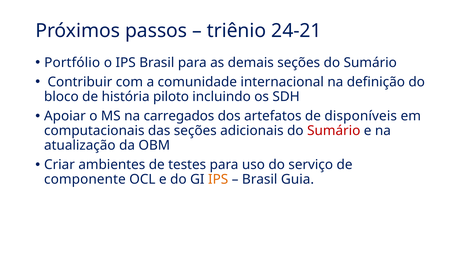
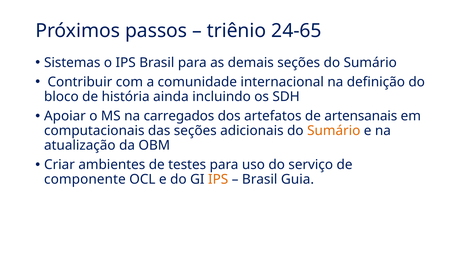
24-21: 24-21 -> 24-65
Portfólio: Portfólio -> Sistemas
piloto: piloto -> ainda
disponíveis: disponíveis -> artensanais
Sumário at (334, 131) colour: red -> orange
